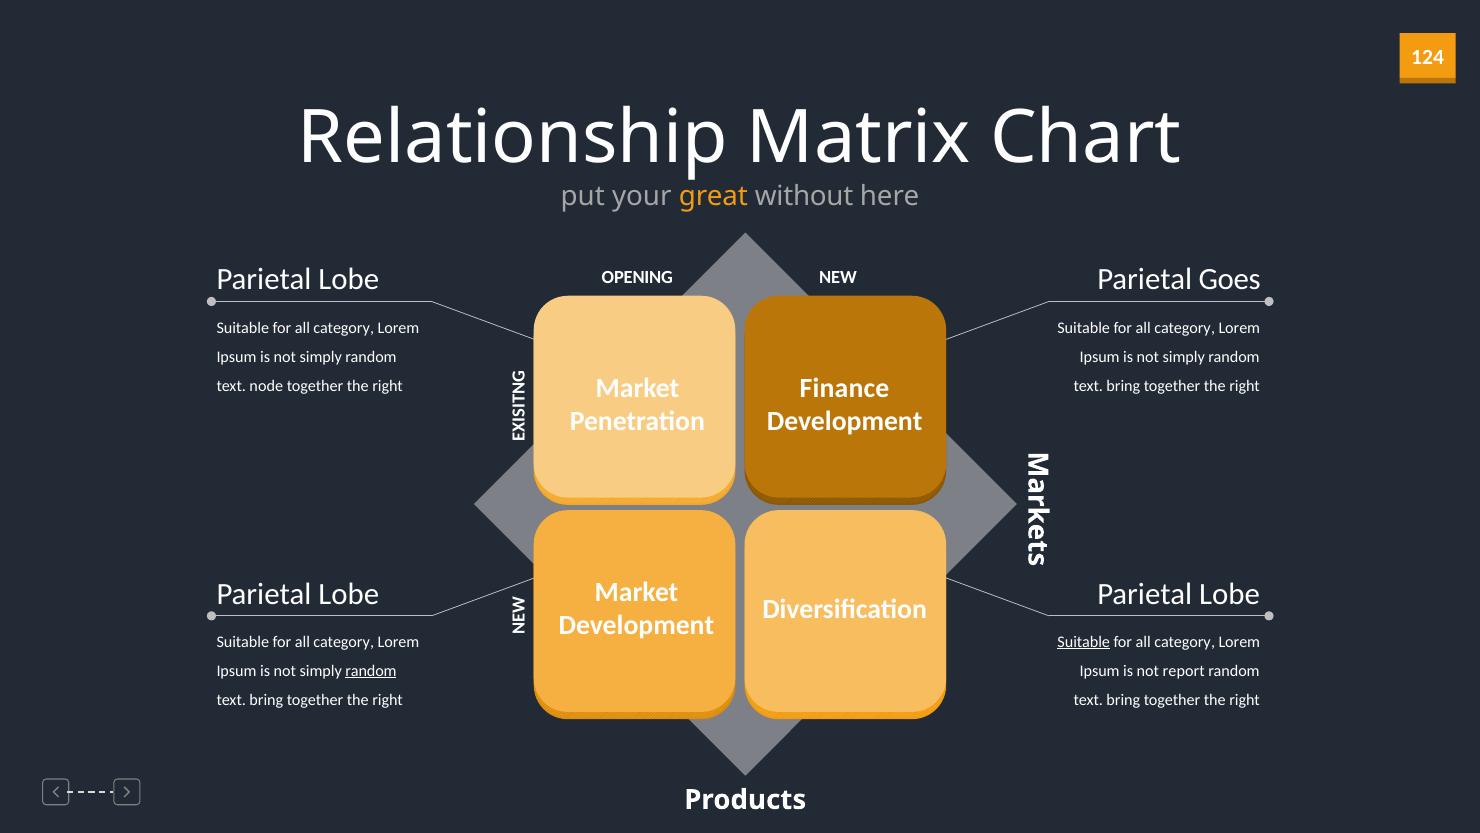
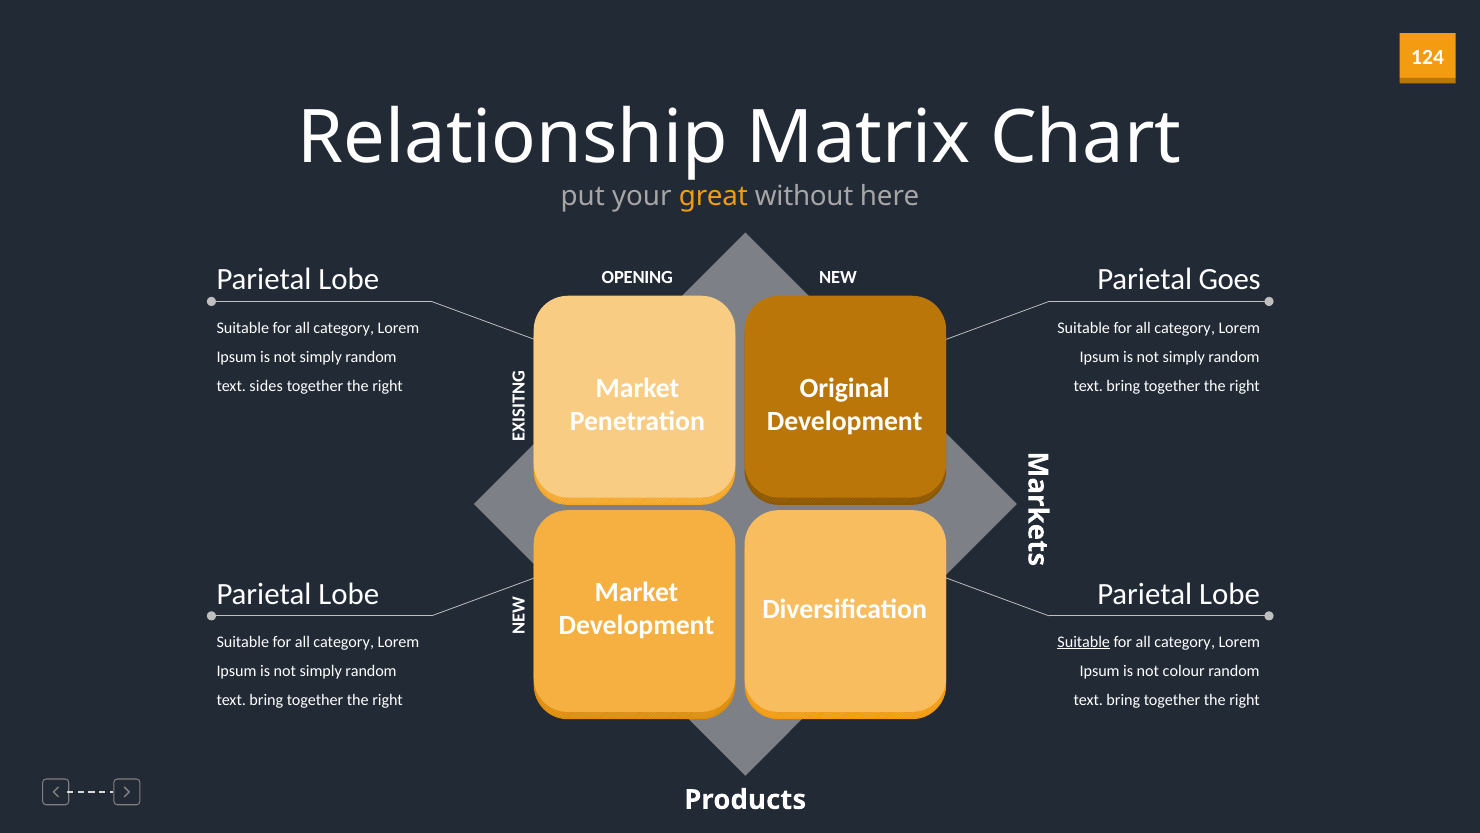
Finance: Finance -> Original
node: node -> sides
random at (371, 671) underline: present -> none
report: report -> colour
